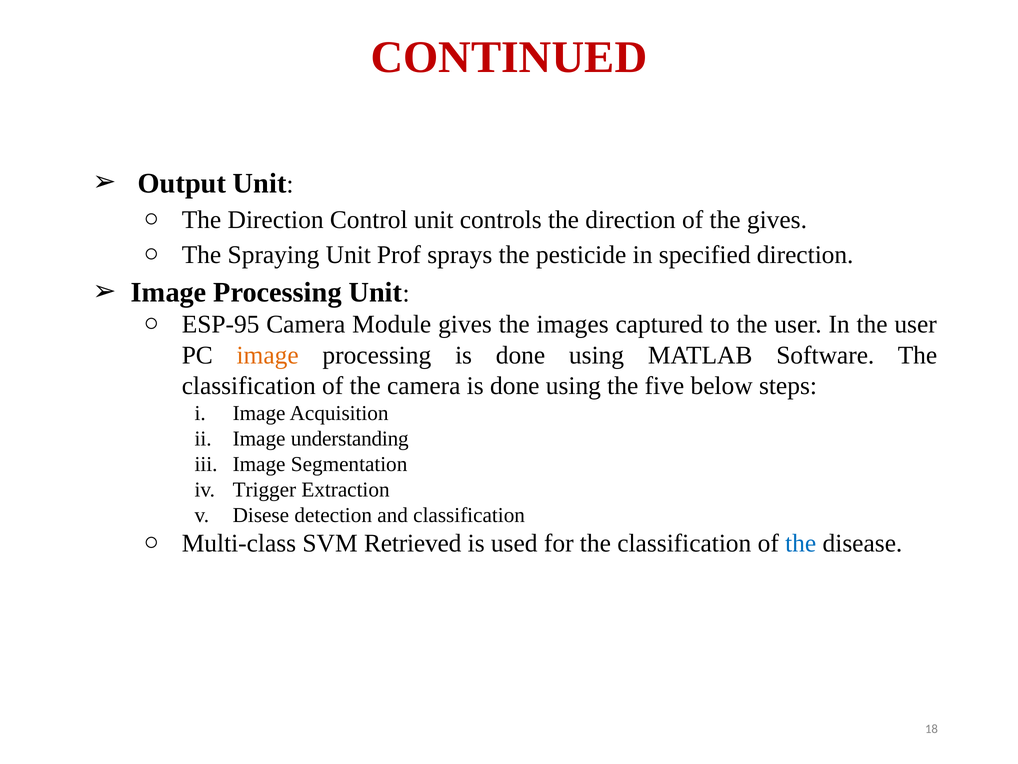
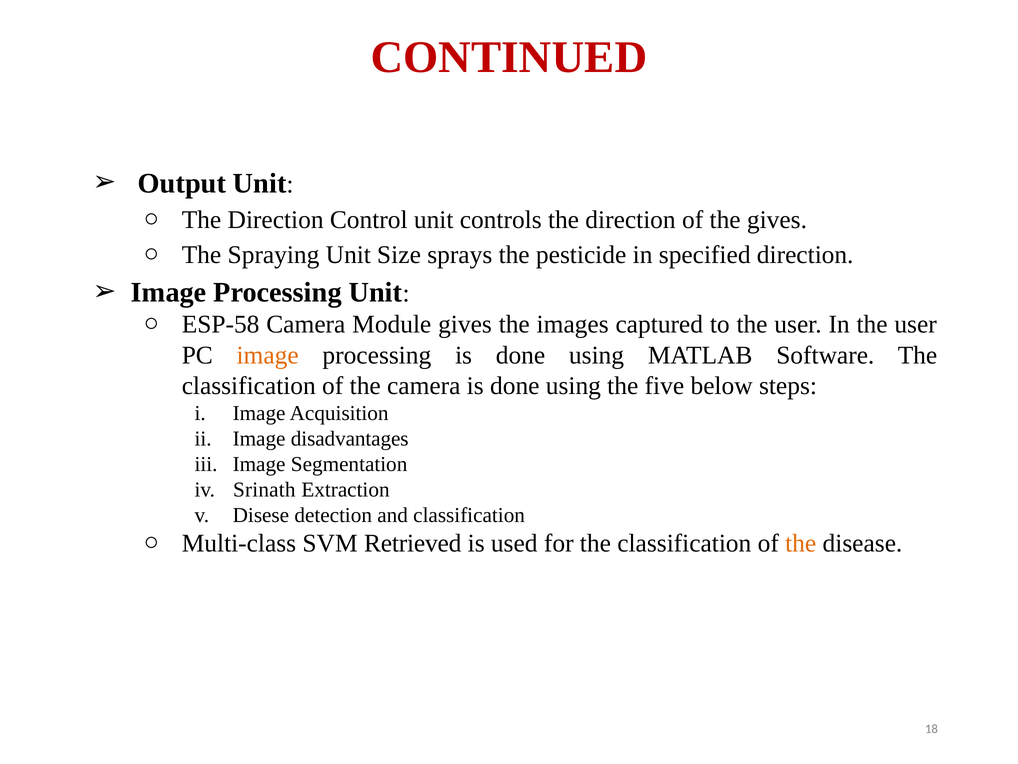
Prof: Prof -> Size
ESP-95: ESP-95 -> ESP-58
understanding: understanding -> disadvantages
Trigger: Trigger -> Srinath
the at (801, 543) colour: blue -> orange
